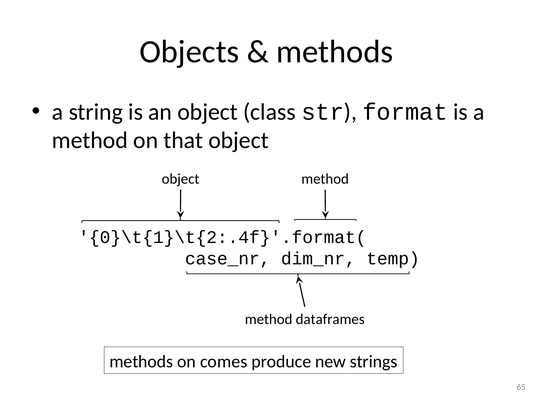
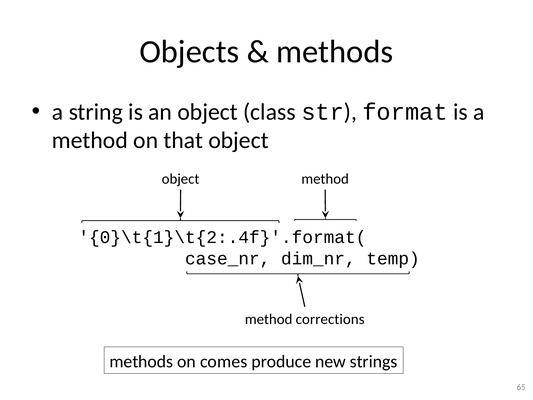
dataframes: dataframes -> corrections
